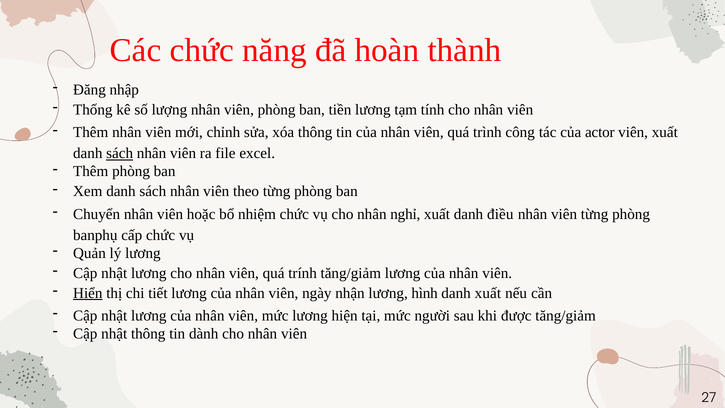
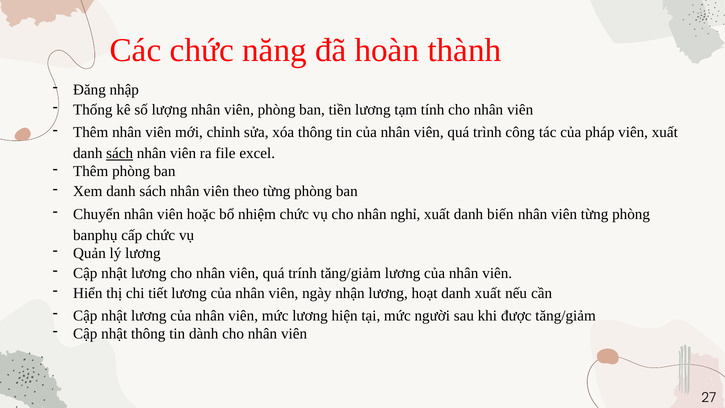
actor: actor -> pháp
điều: điều -> biến
Hiển underline: present -> none
hình: hình -> hoạt
